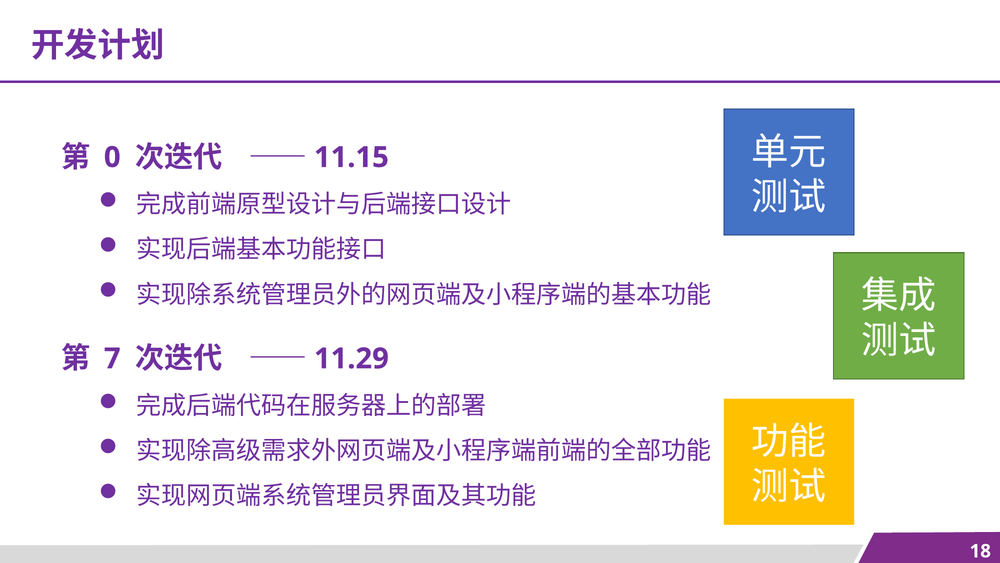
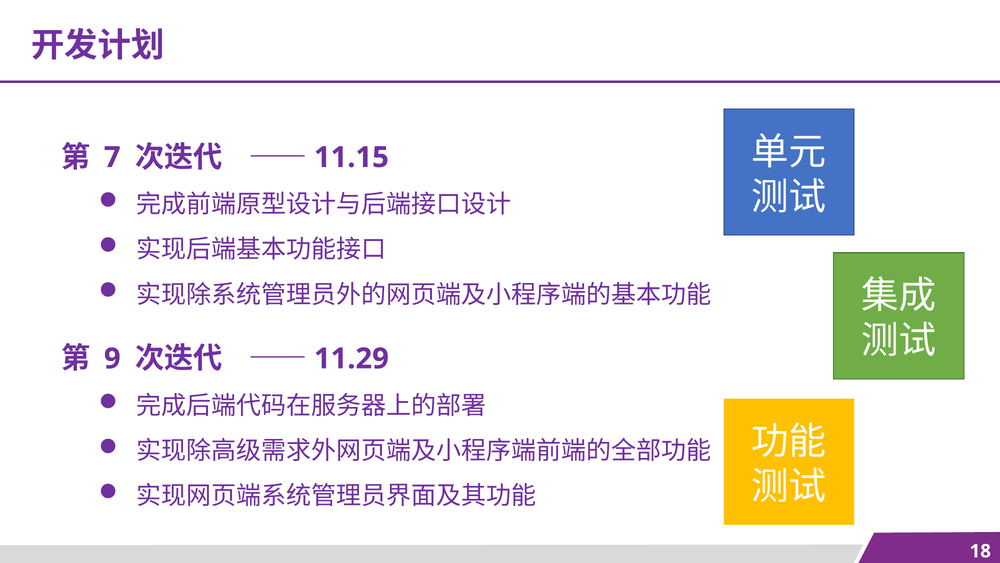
0: 0 -> 7
7: 7 -> 9
